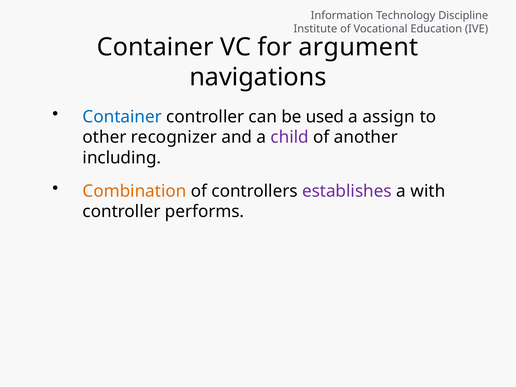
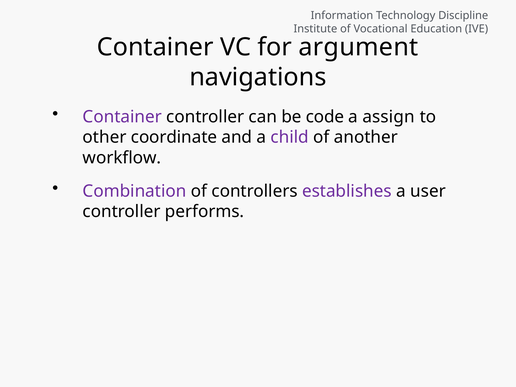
Container at (122, 117) colour: blue -> purple
used: used -> code
recognizer: recognizer -> coordinate
including: including -> workflow
Combination colour: orange -> purple
with: with -> user
